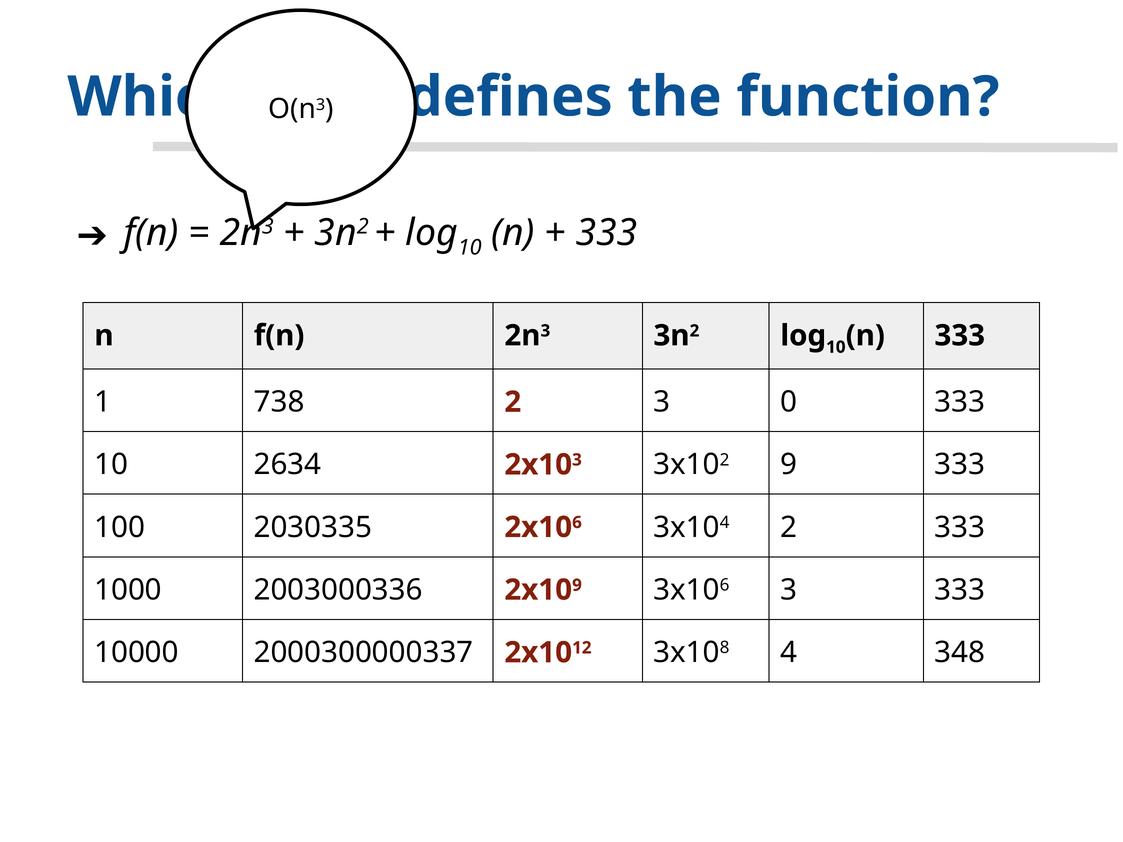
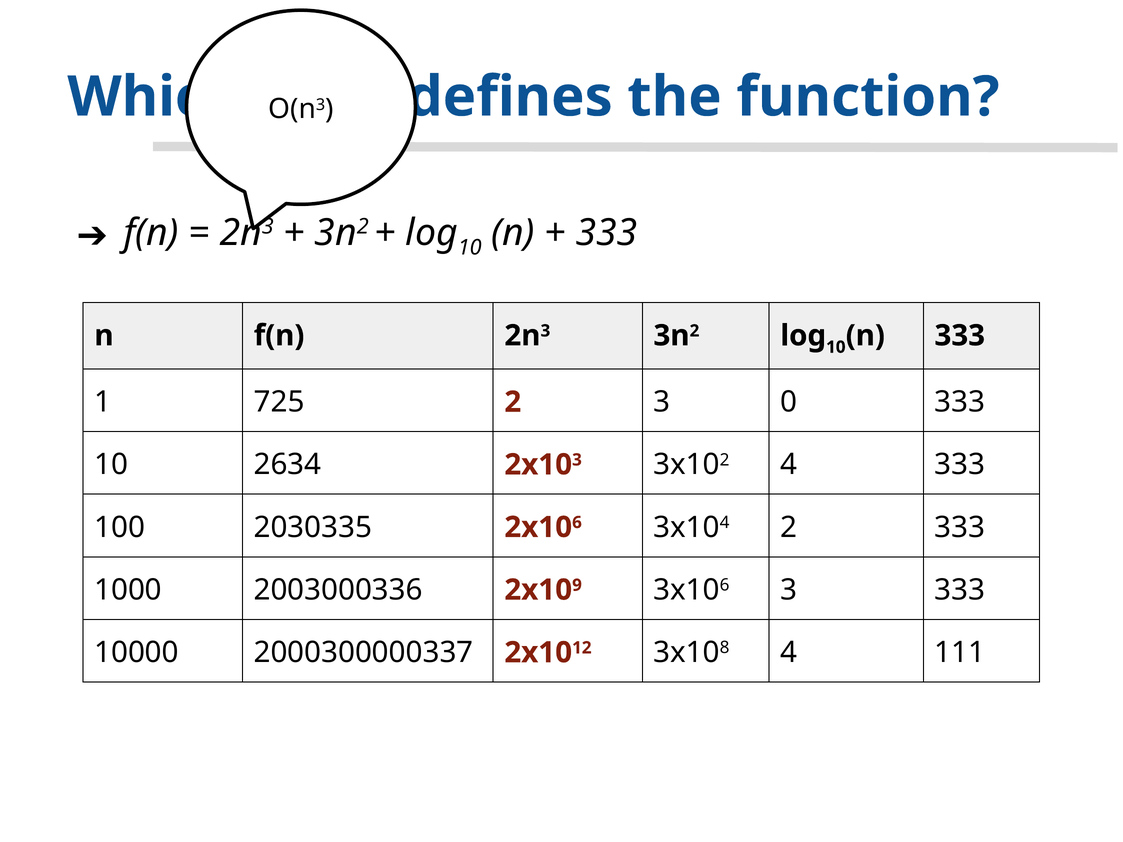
738: 738 -> 725
3x102 9: 9 -> 4
348: 348 -> 111
